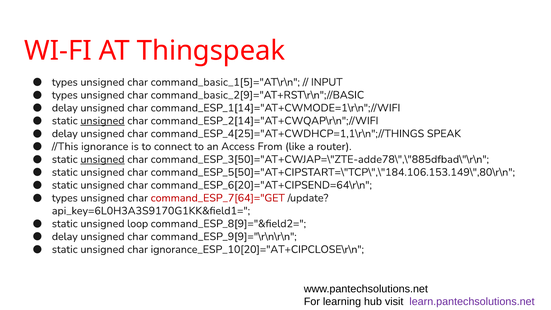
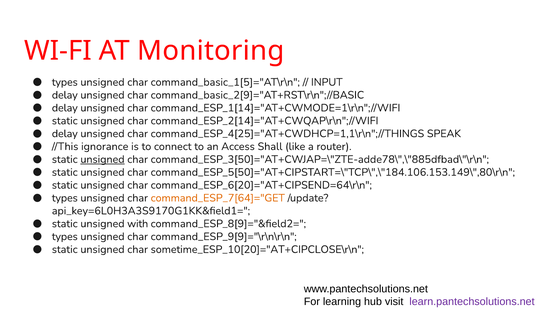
Thingspeak: Thingspeak -> Monitoring
types at (65, 95): types -> delay
unsigned at (102, 121) underline: present -> none
From: From -> Shall
command_ESP_7[64]="GET colour: red -> orange
loop: loop -> with
delay at (65, 236): delay -> types
ignorance_ESP_10[20]="AT+CIPCLOSE\r\n: ignorance_ESP_10[20]="AT+CIPCLOSE\r\n -> sometime_ESP_10[20]="AT+CIPCLOSE\r\n
